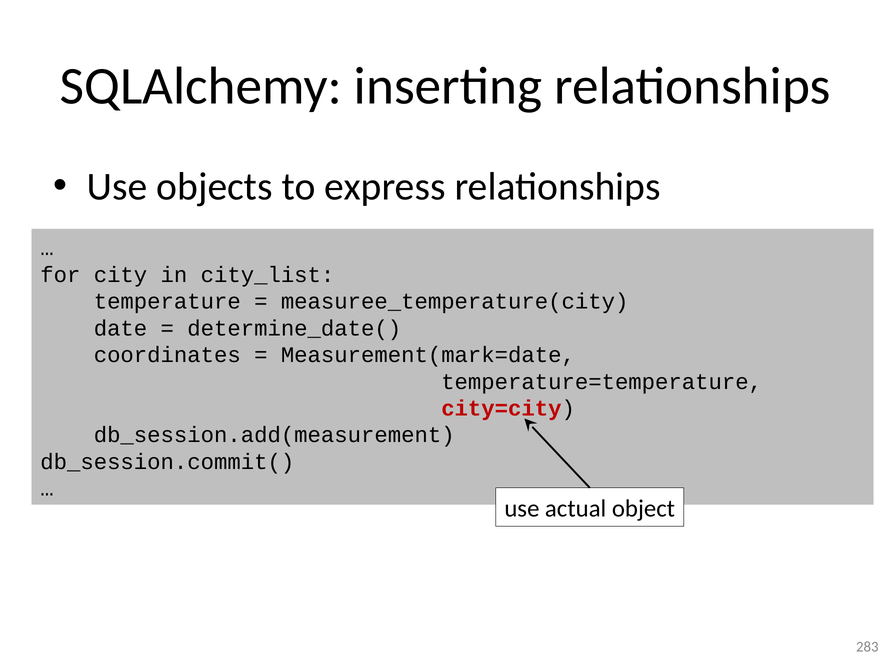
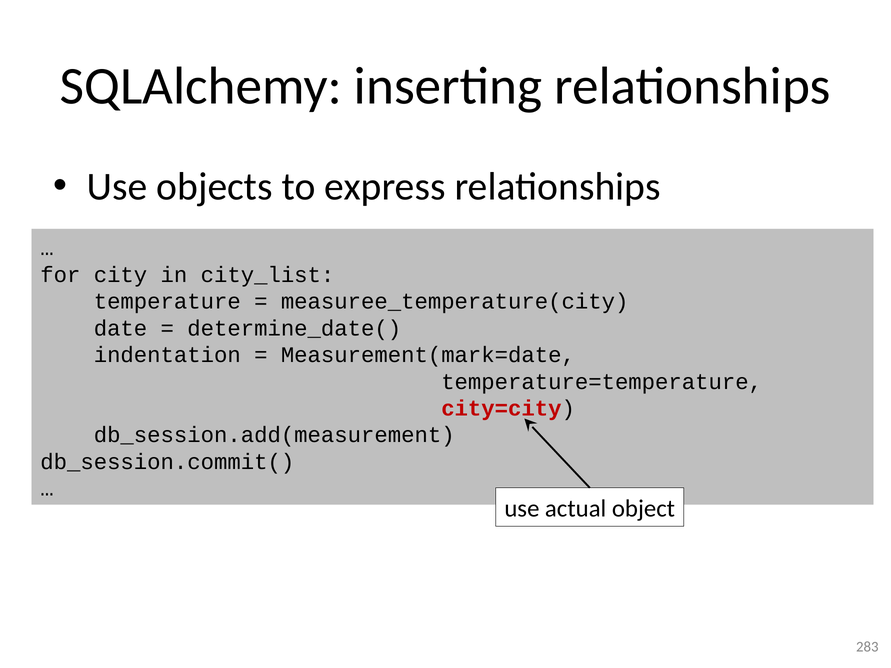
coordinates: coordinates -> indentation
